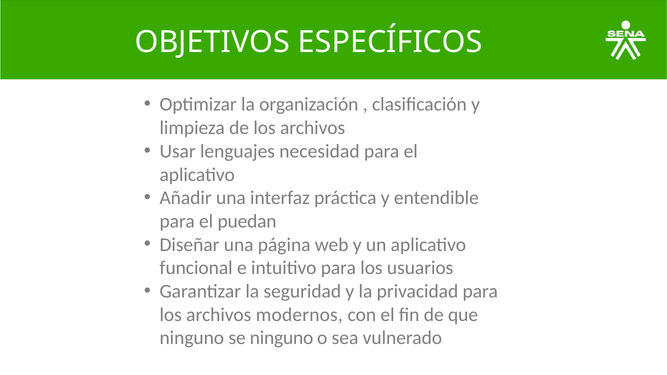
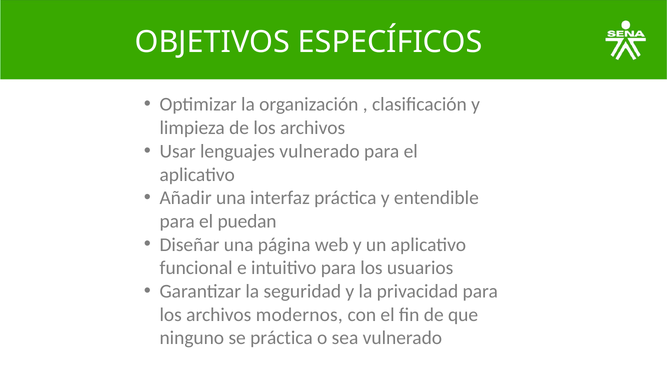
lenguajes necesidad: necesidad -> vulnerado
se ninguno: ninguno -> práctica
